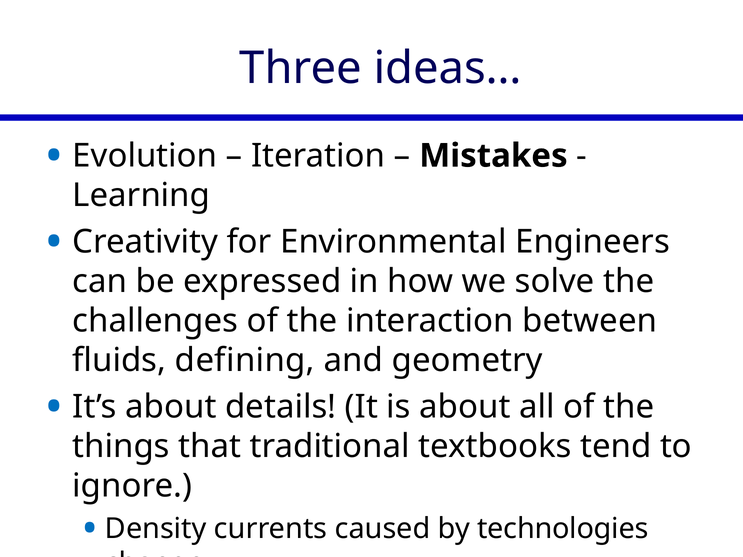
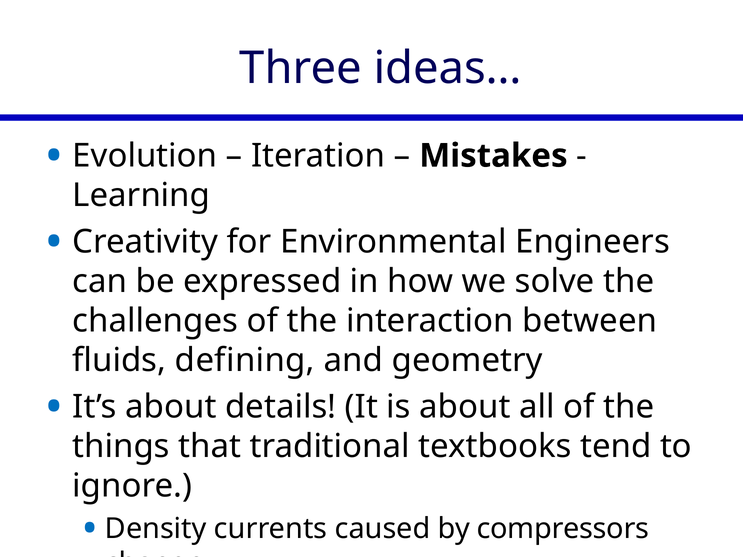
technologies: technologies -> compressors
